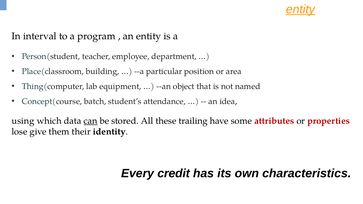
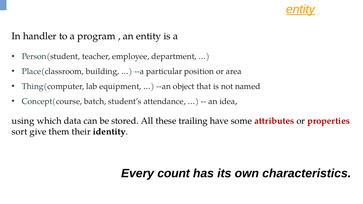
interval: interval -> handler
can underline: present -> none
lose: lose -> sort
credit: credit -> count
